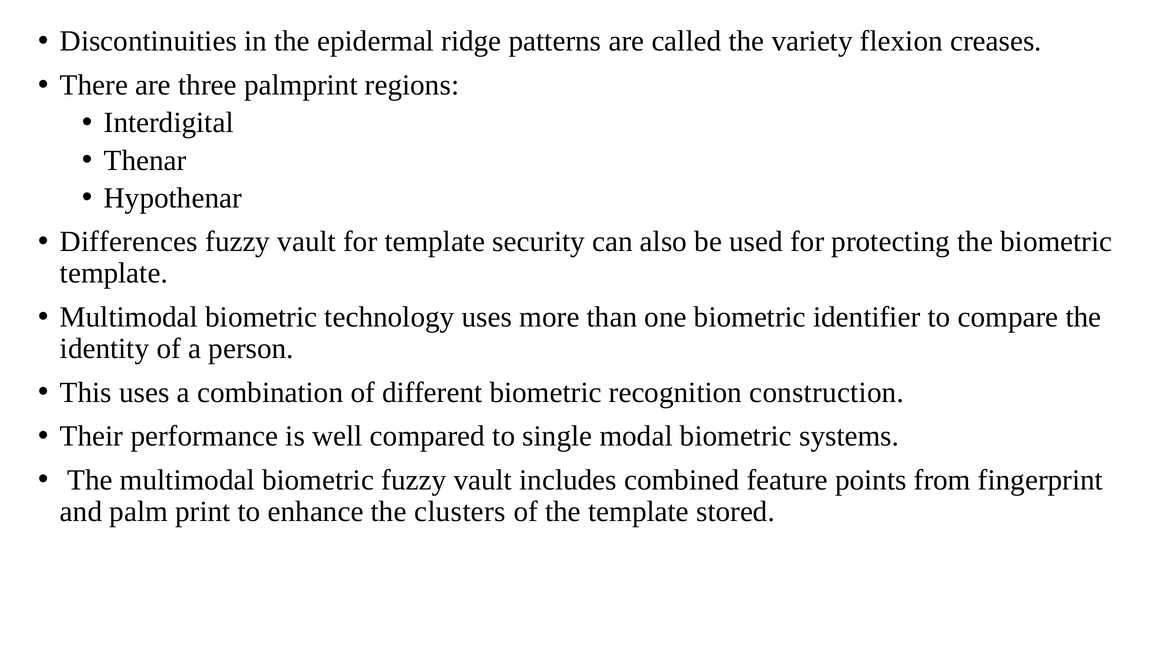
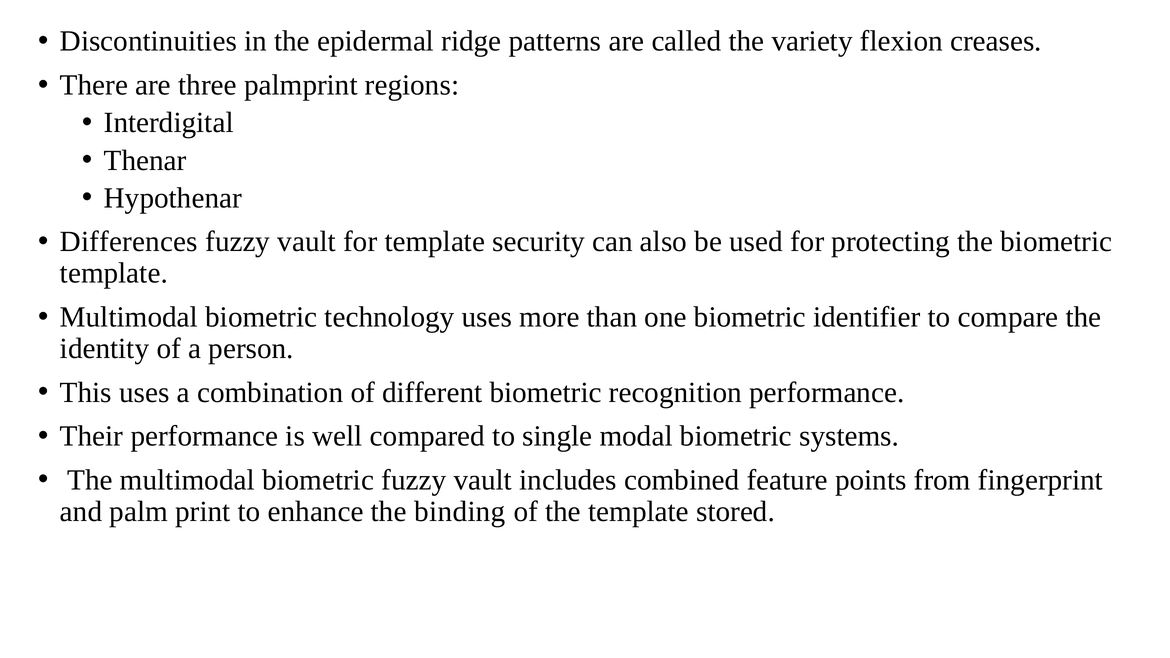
recognition construction: construction -> performance
clusters: clusters -> binding
